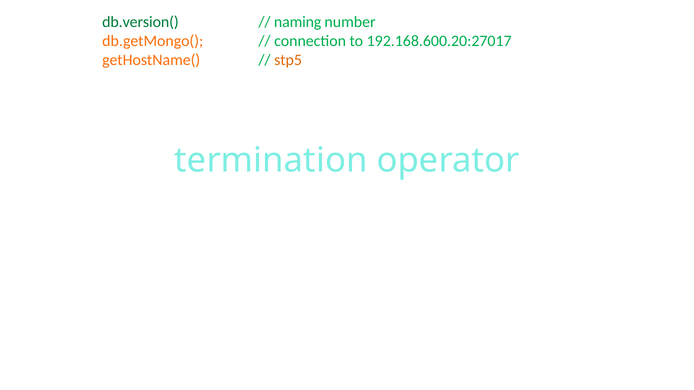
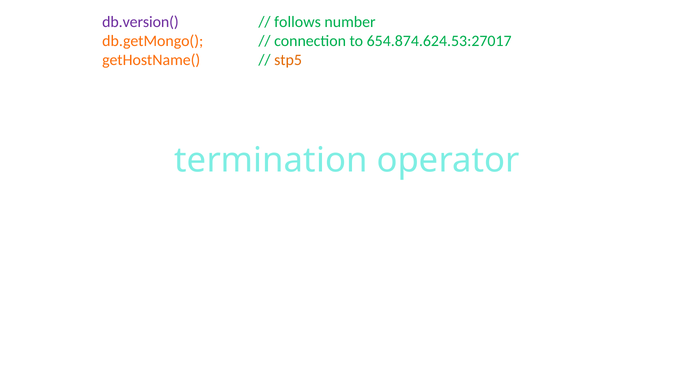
db.version( colour: green -> purple
naming: naming -> follows
192.168.600.20:27017: 192.168.600.20:27017 -> 654.874.624.53:27017
